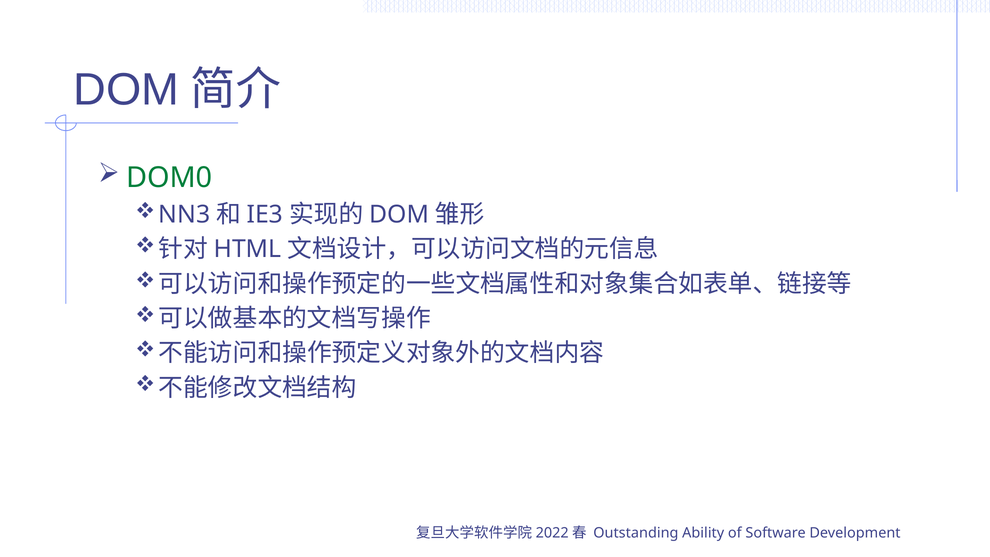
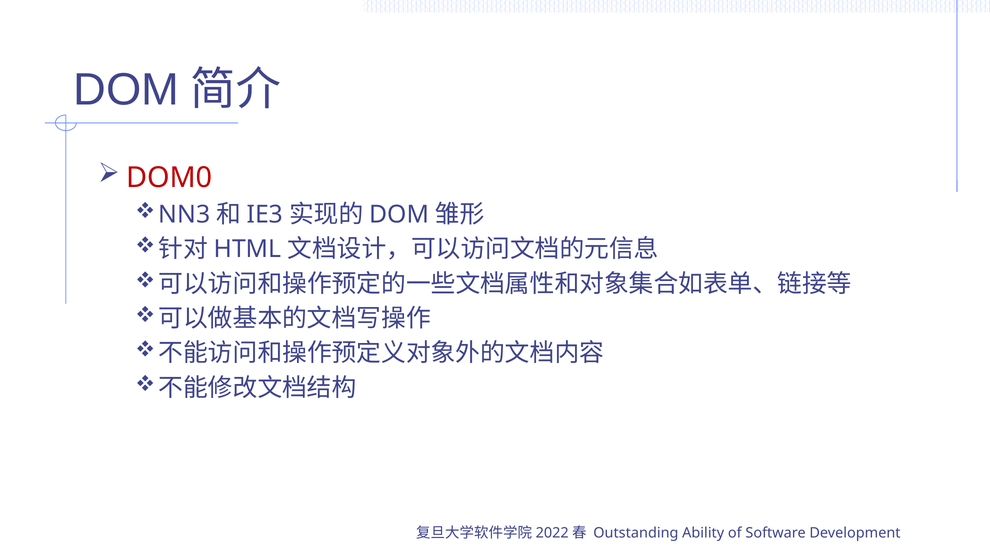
DOM0 colour: green -> red
